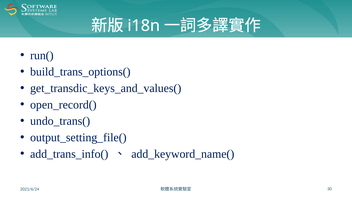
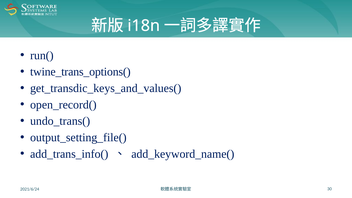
build_trans_options(: build_trans_options( -> twine_trans_options(
